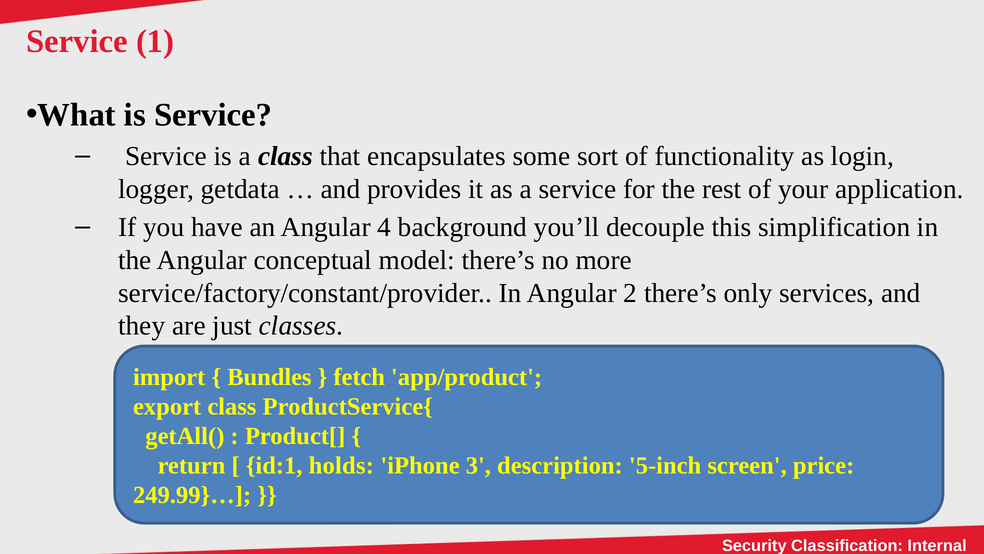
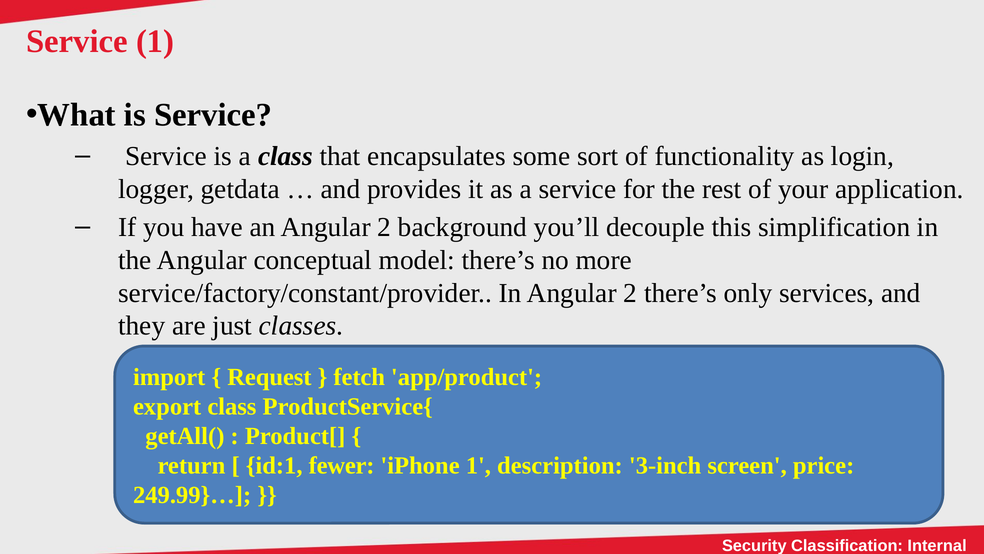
an Angular 4: 4 -> 2
Bundles: Bundles -> Request
holds: holds -> fewer
iPhone 3: 3 -> 1
5-inch: 5-inch -> 3-inch
